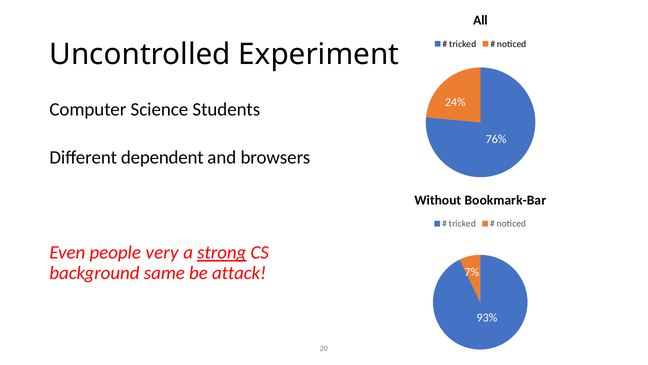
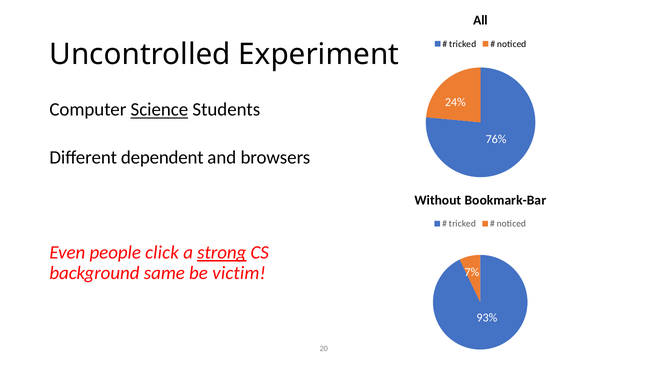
Science underline: none -> present
very: very -> click
attack: attack -> victim
